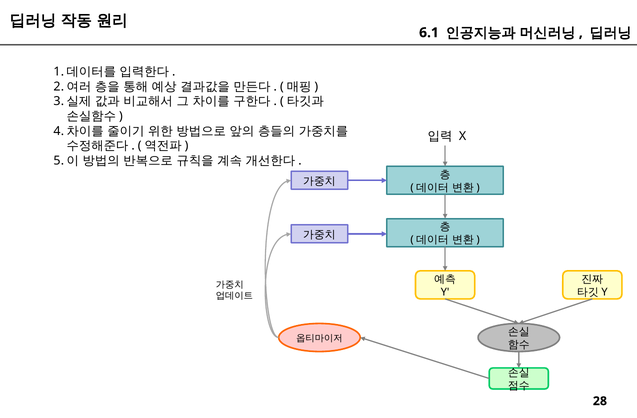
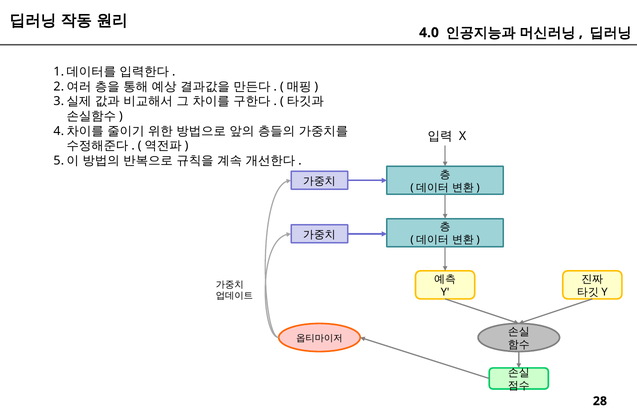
6.1: 6.1 -> 4.0
